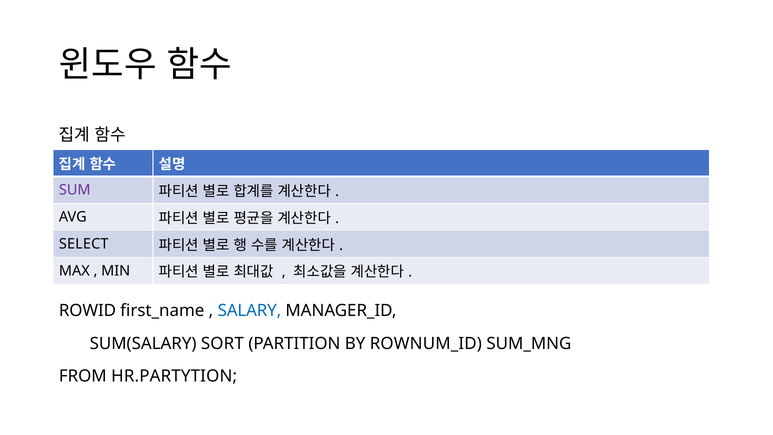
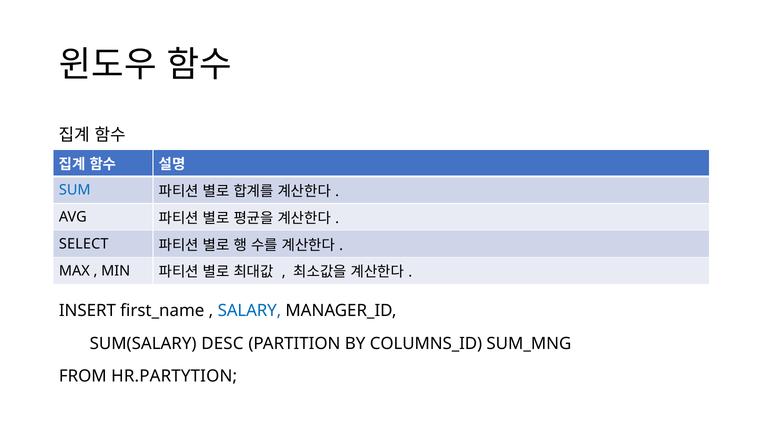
SUM colour: purple -> blue
ROWID: ROWID -> INSERT
SORT: SORT -> DESC
ROWNUM_ID: ROWNUM_ID -> COLUMNS_ID
